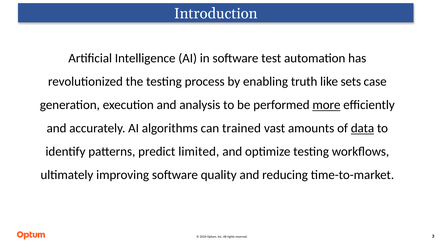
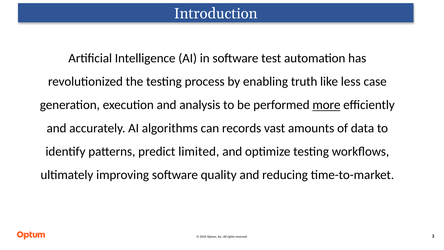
sets: sets -> less
trained: trained -> records
data underline: present -> none
